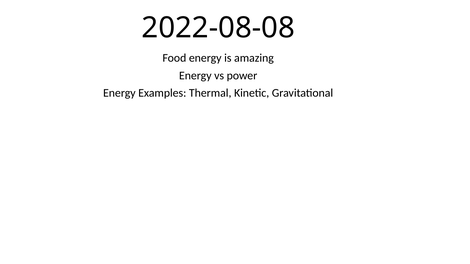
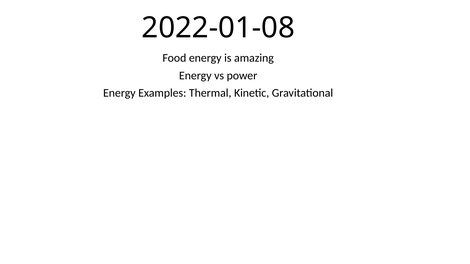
2022-08-08: 2022-08-08 -> 2022-01-08
